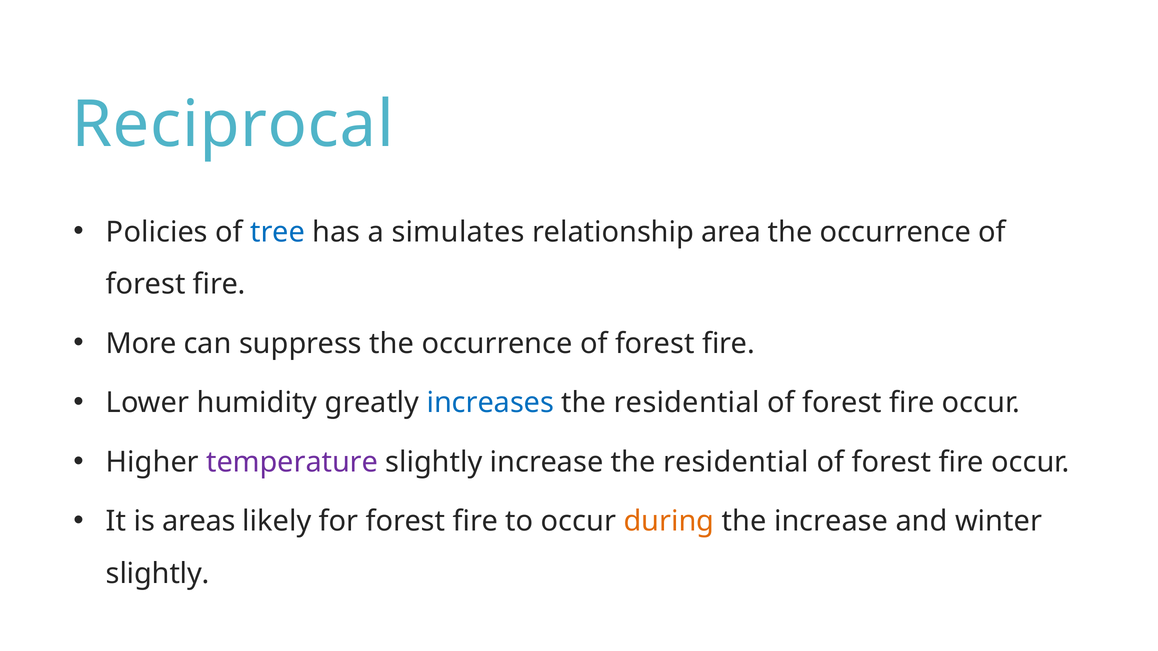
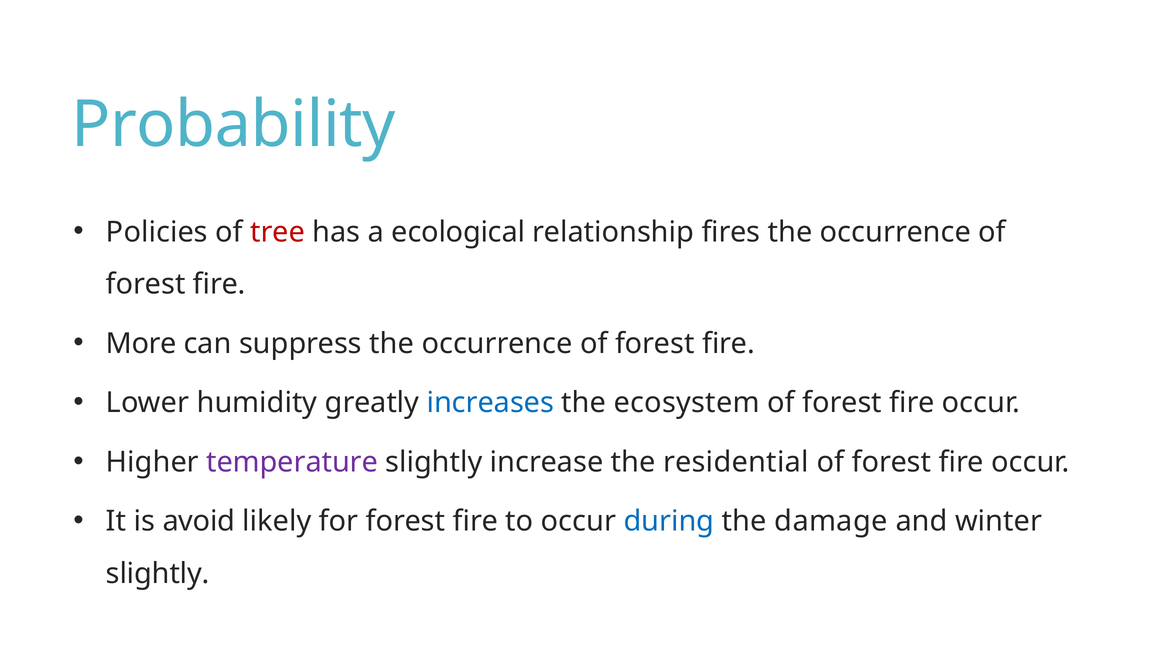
Reciprocal: Reciprocal -> Probability
tree colour: blue -> red
simulates: simulates -> ecological
area: area -> fires
residential at (687, 403): residential -> ecosystem
areas: areas -> avoid
during colour: orange -> blue
the increase: increase -> damage
